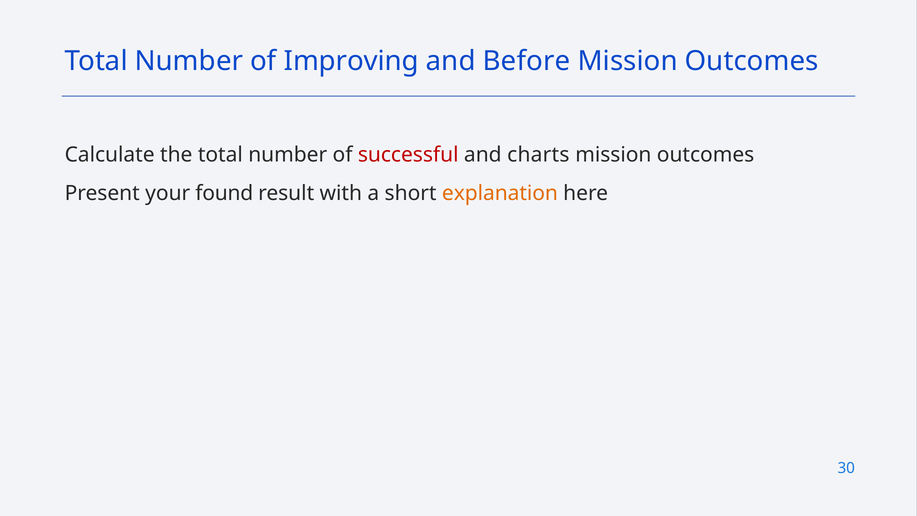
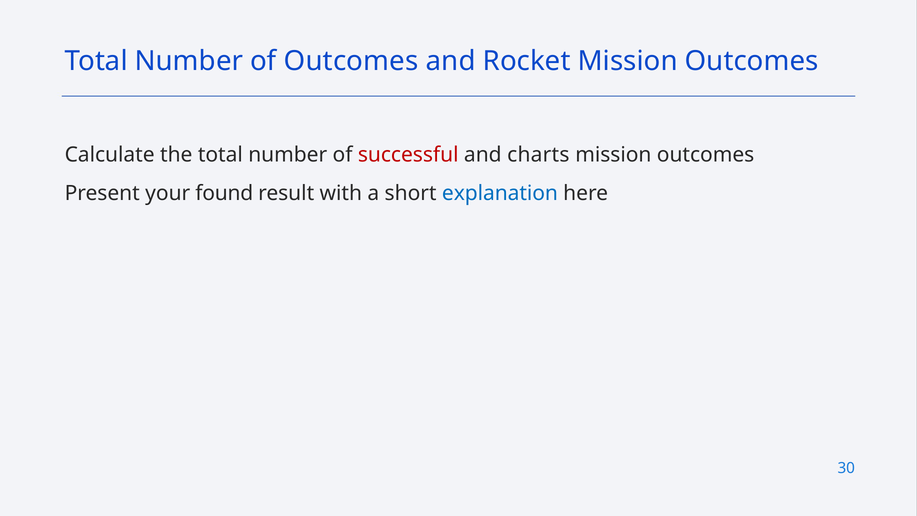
of Improving: Improving -> Outcomes
Before: Before -> Rocket
explanation colour: orange -> blue
